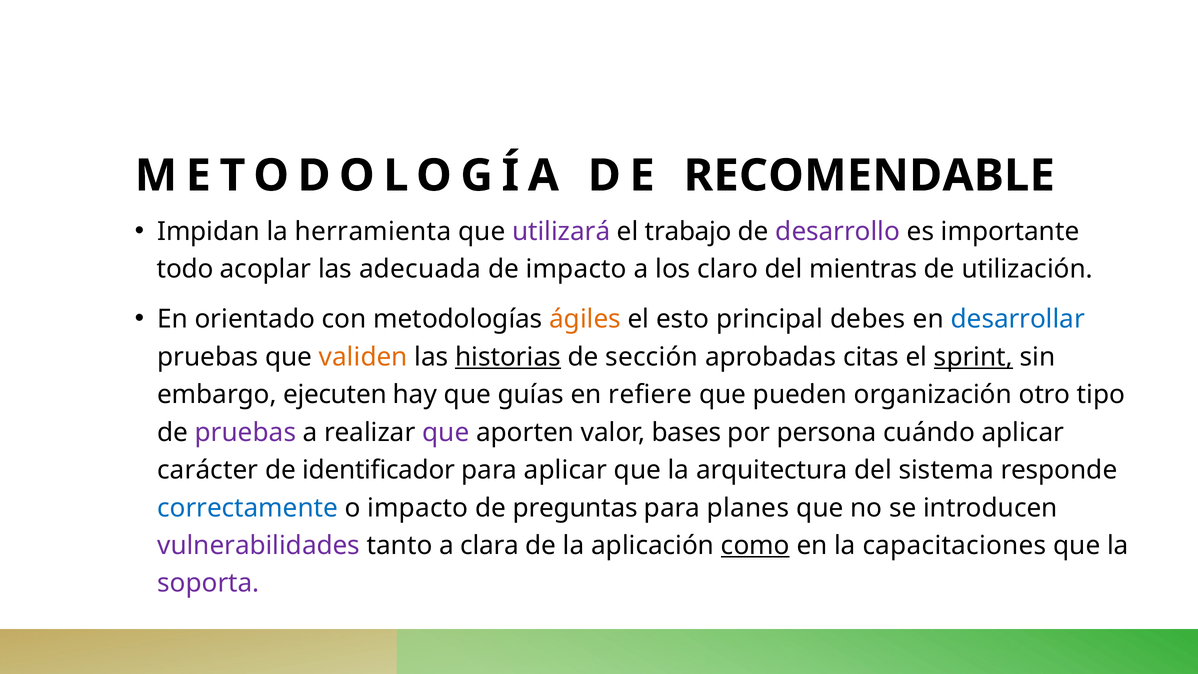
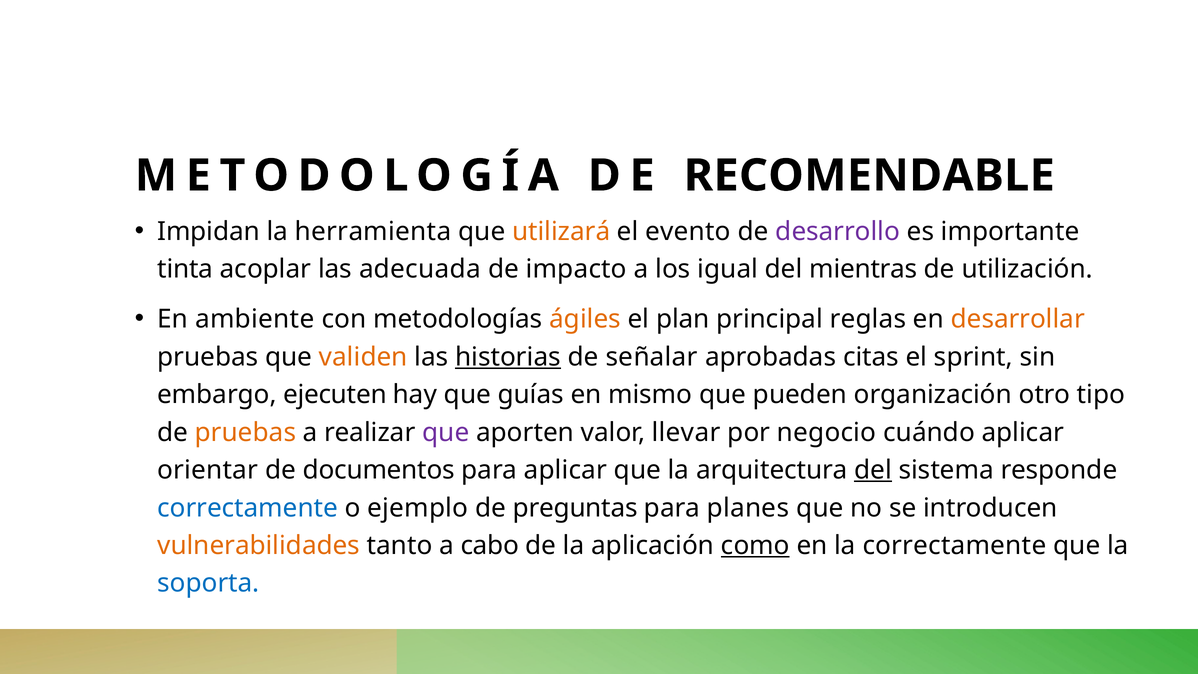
utilizará colour: purple -> orange
trabajo: trabajo -> evento
todo: todo -> tinta
claro: claro -> igual
orientado: orientado -> ambiente
esto: esto -> plan
debes: debes -> reglas
desarrollar colour: blue -> orange
sección: sección -> señalar
sprint underline: present -> none
refiere: refiere -> mismo
pruebas at (245, 432) colour: purple -> orange
bases: bases -> llevar
persona: persona -> negocio
carácter: carácter -> orientar
identificador: identificador -> documentos
del at (873, 470) underline: none -> present
o impacto: impacto -> ejemplo
vulnerabilidades colour: purple -> orange
clara: clara -> cabo
la capacitaciones: capacitaciones -> correctamente
soporta colour: purple -> blue
